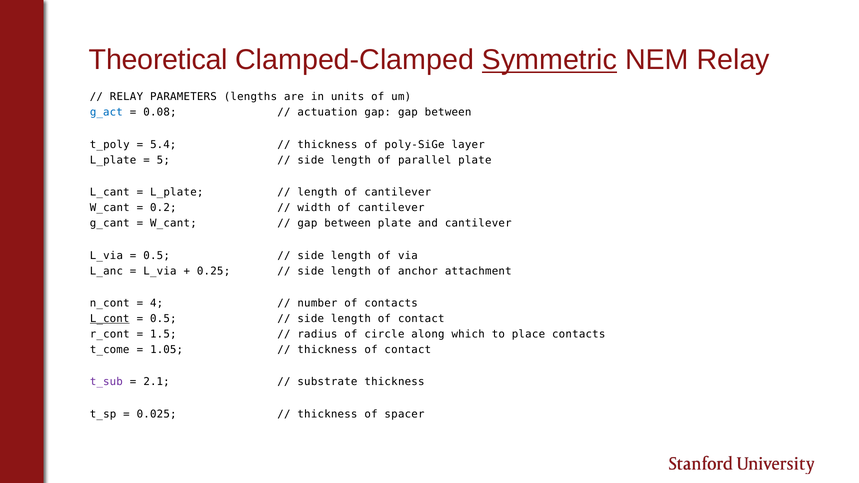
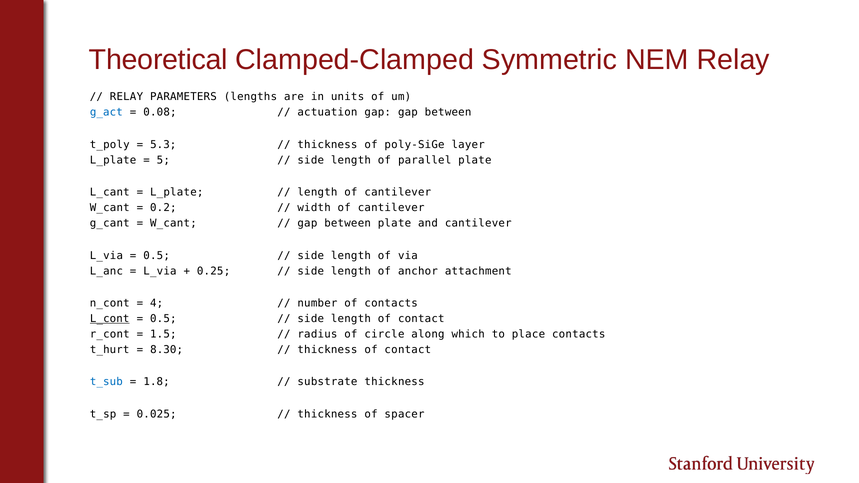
Symmetric underline: present -> none
5.4: 5.4 -> 5.3
t_come: t_come -> t_hurt
1.05: 1.05 -> 8.30
t_sub colour: purple -> blue
2.1: 2.1 -> 1.8
